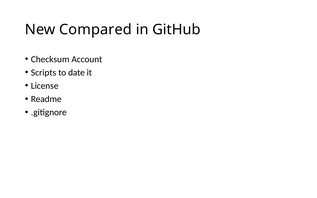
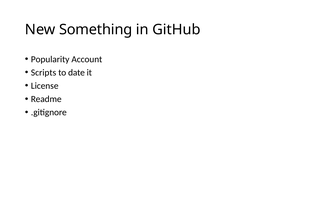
Compared: Compared -> Something
Checksum: Checksum -> Popularity
